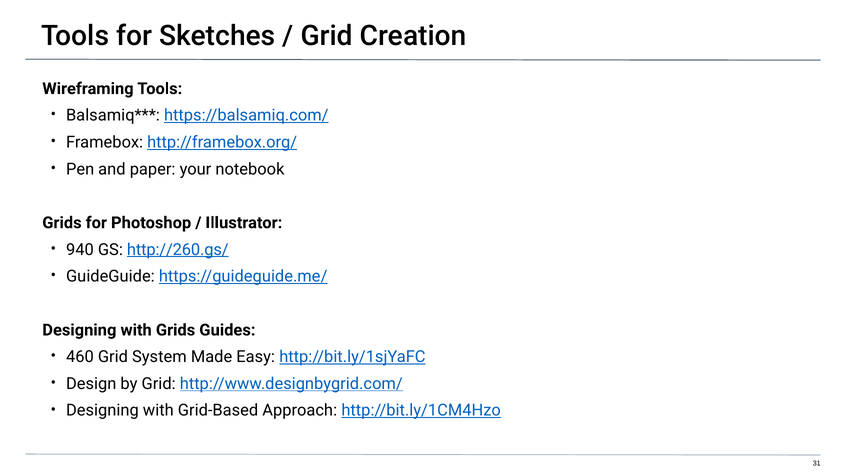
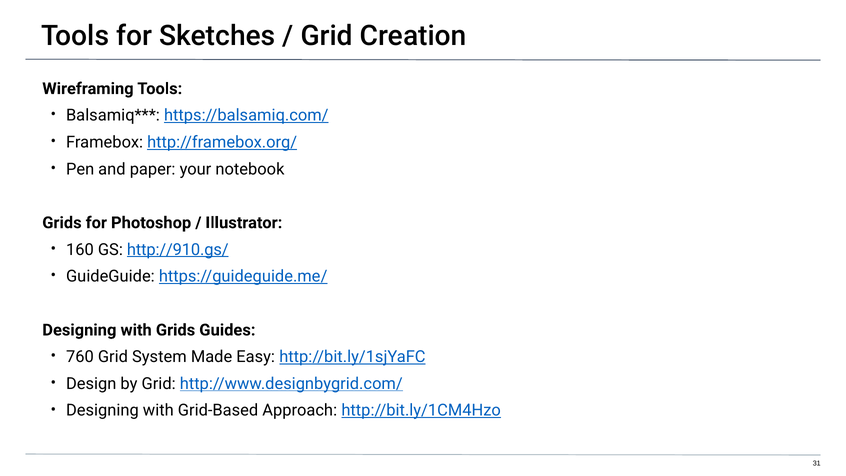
940: 940 -> 160
http://260.gs/: http://260.gs/ -> http://910.gs/
460: 460 -> 760
